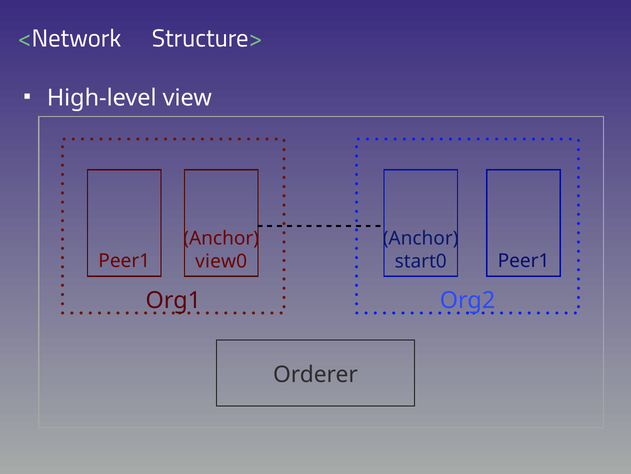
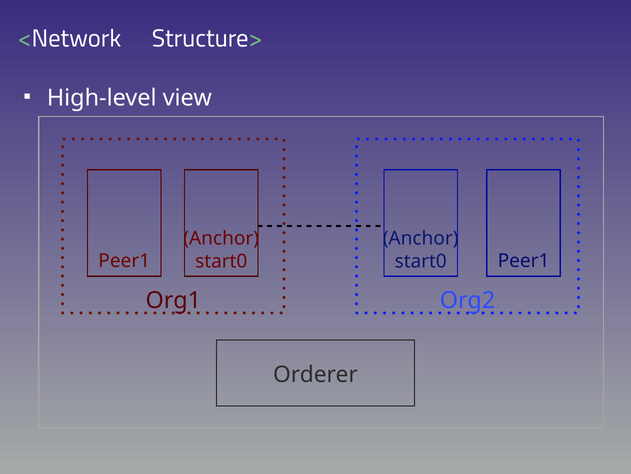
view0 at (221, 261): view0 -> start0
